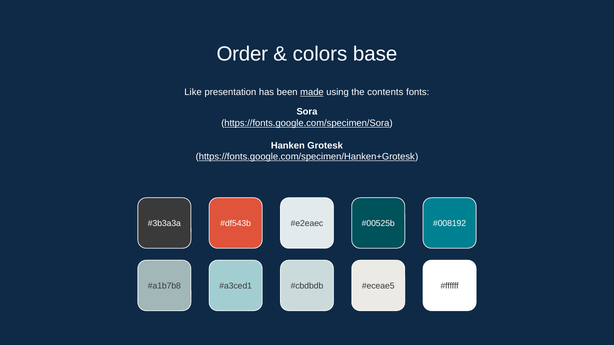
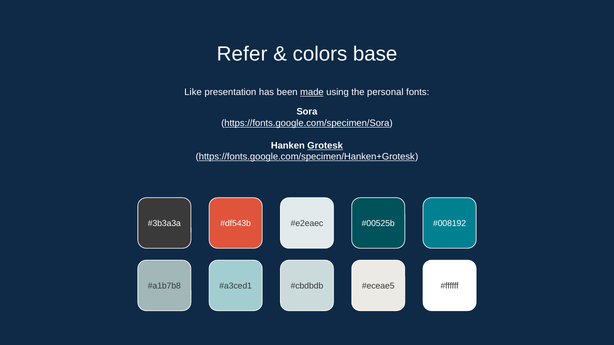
Order: Order -> Refer
contents: contents -> personal
Grotesk underline: none -> present
